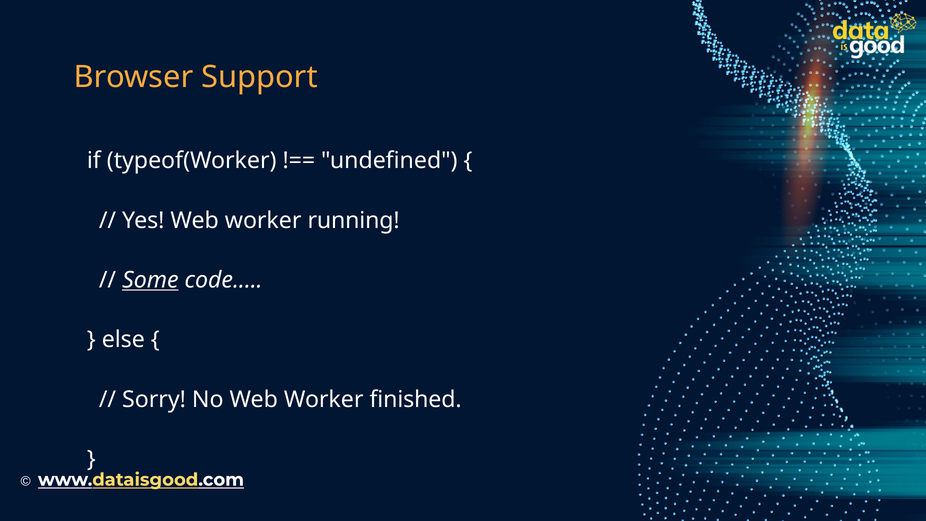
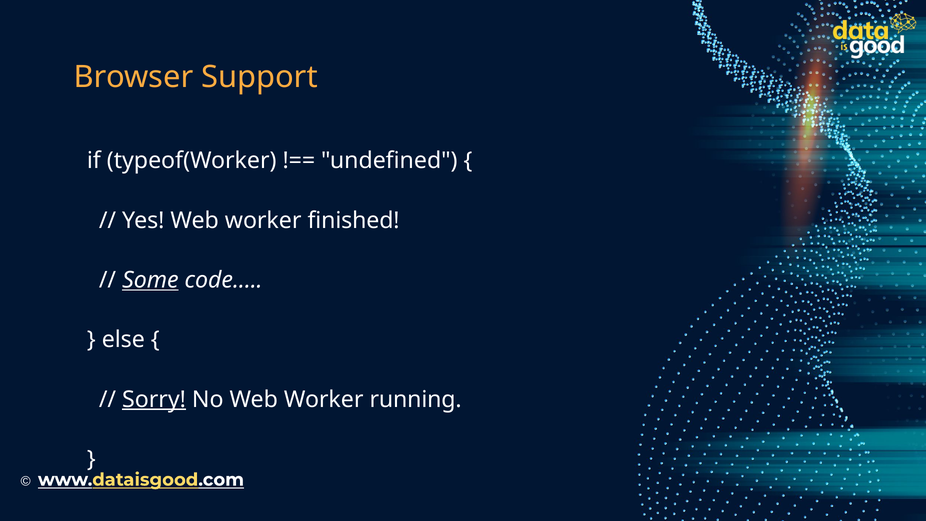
running: running -> finished
Sorry underline: none -> present
finished: finished -> running
